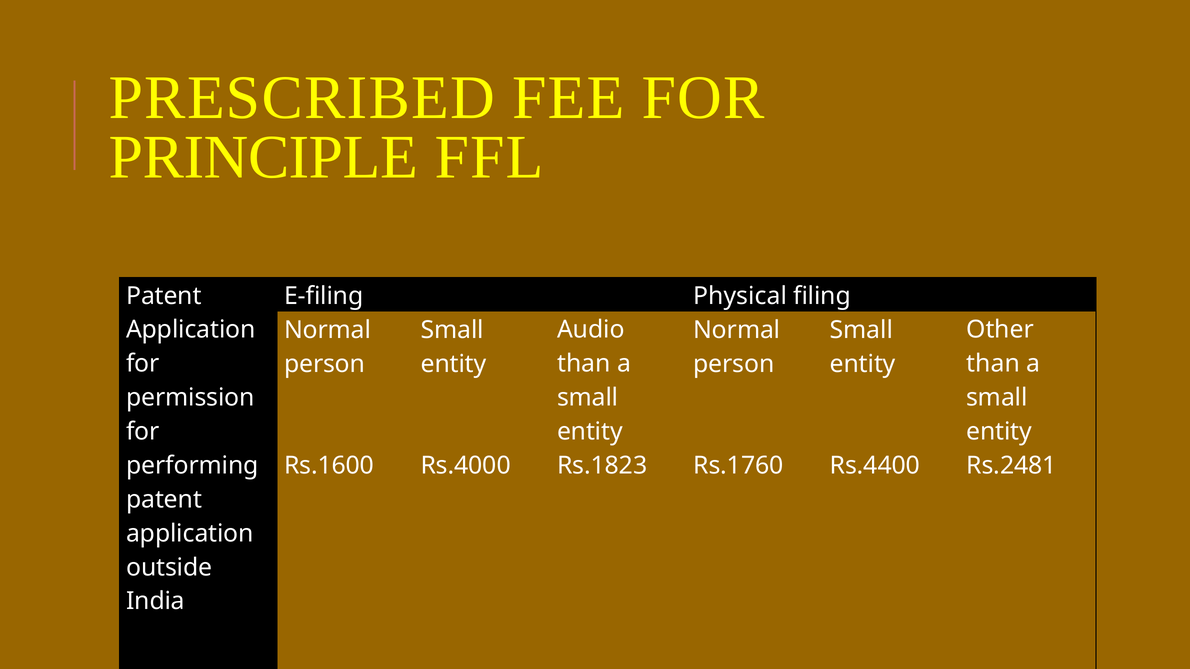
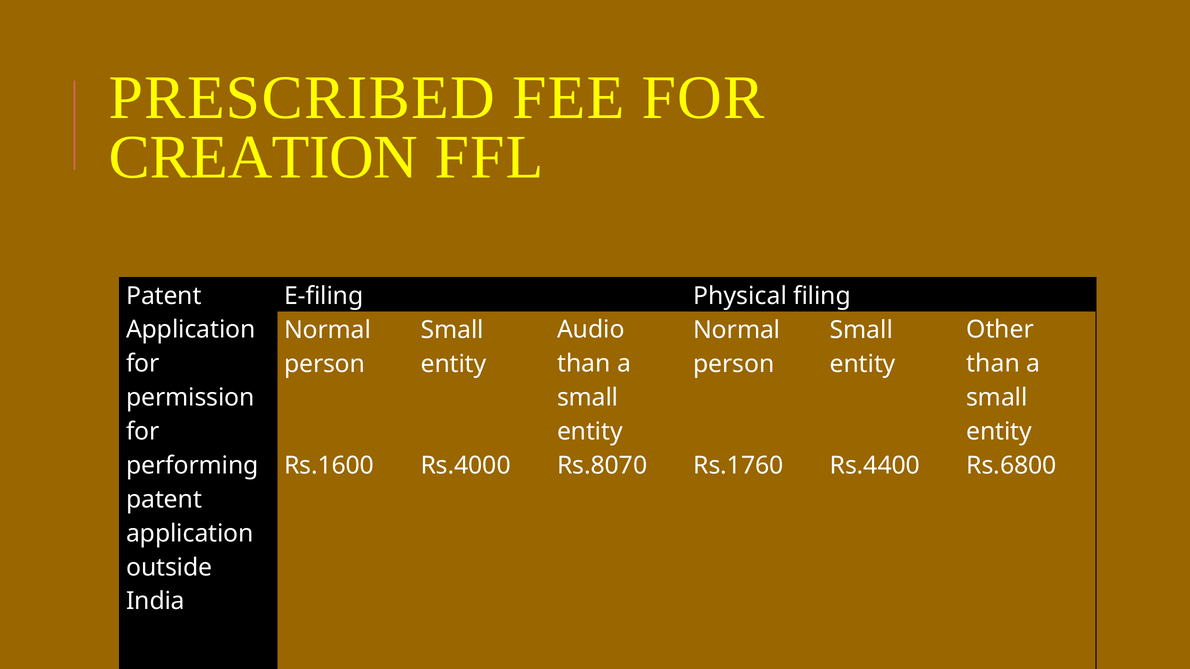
PRINCIPLE: PRINCIPLE -> CREATION
Rs.1823: Rs.1823 -> Rs.8070
Rs.2481: Rs.2481 -> Rs.6800
